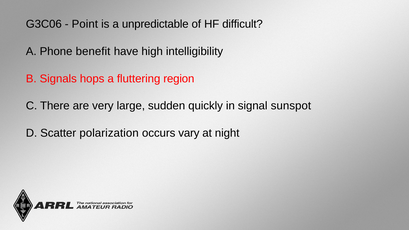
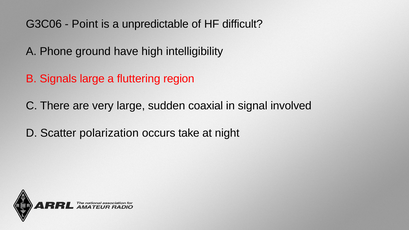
benefit: benefit -> ground
Signals hops: hops -> large
quickly: quickly -> coaxial
sunspot: sunspot -> involved
vary: vary -> take
